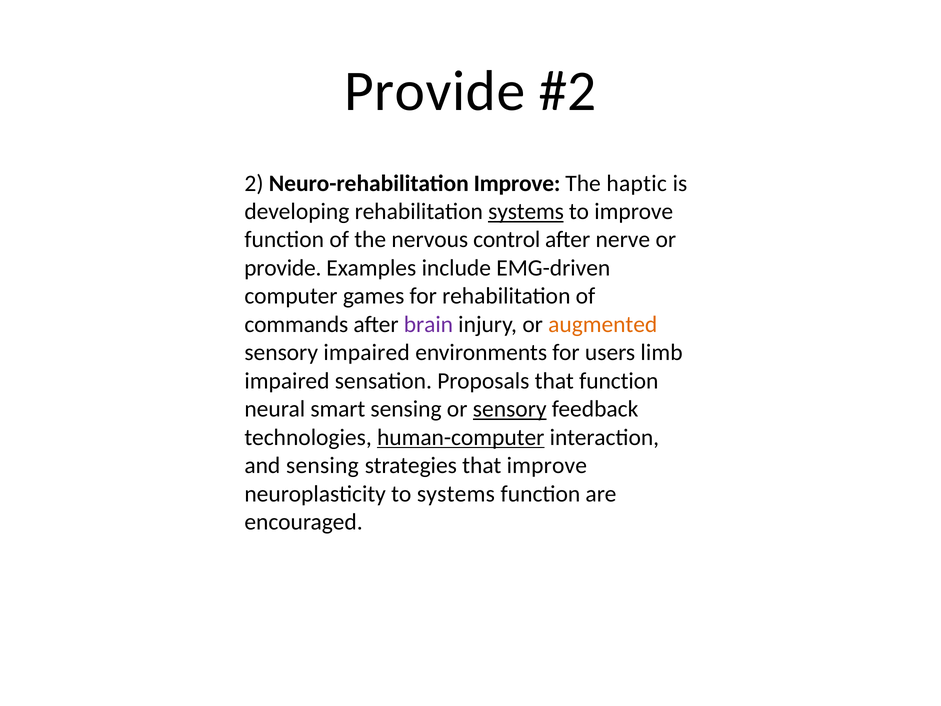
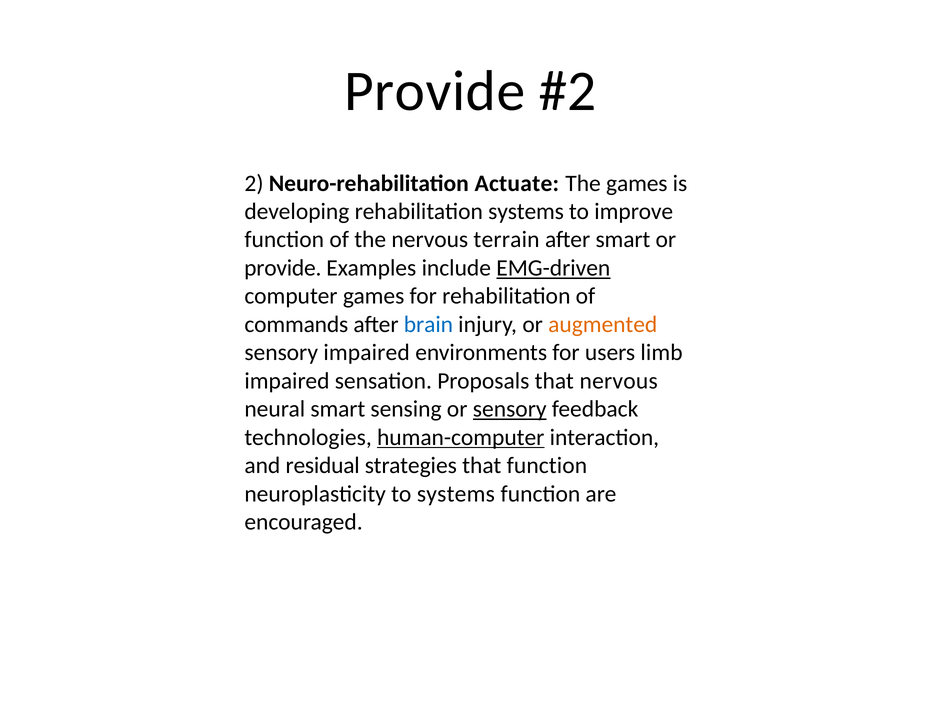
Neuro-rehabilitation Improve: Improve -> Actuate
The haptic: haptic -> games
systems at (526, 211) underline: present -> none
control: control -> terrain
after nerve: nerve -> smart
EMG-driven underline: none -> present
brain colour: purple -> blue
that function: function -> nervous
and sensing: sensing -> residual
that improve: improve -> function
